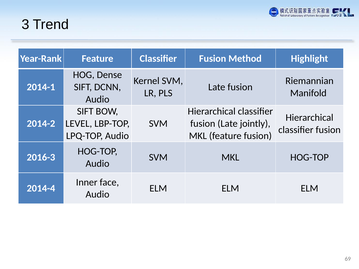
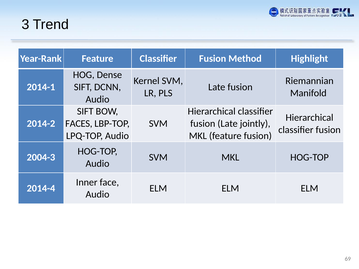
LEVEL: LEVEL -> FACES
2016-3: 2016-3 -> 2004-3
